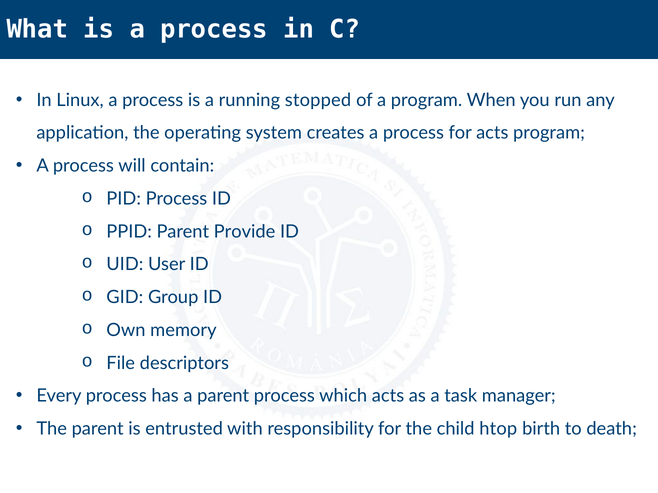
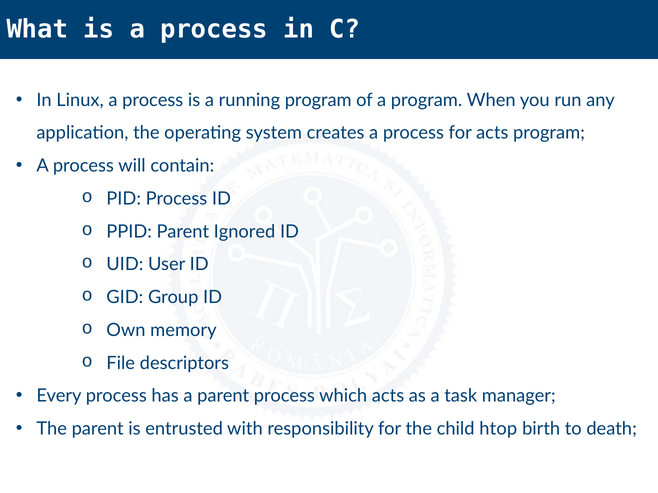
running stopped: stopped -> program
Provide: Provide -> Ignored
